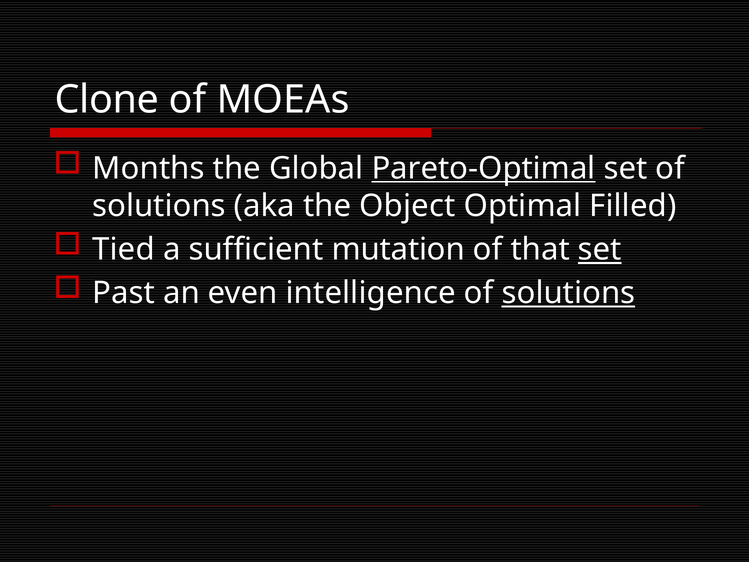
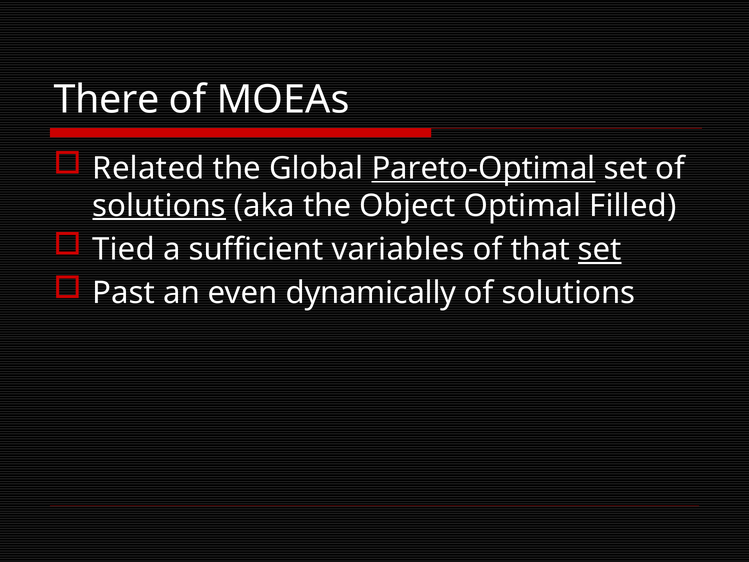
Clone: Clone -> There
Months: Months -> Related
solutions at (159, 206) underline: none -> present
mutation: mutation -> variables
intelligence: intelligence -> dynamically
solutions at (568, 293) underline: present -> none
